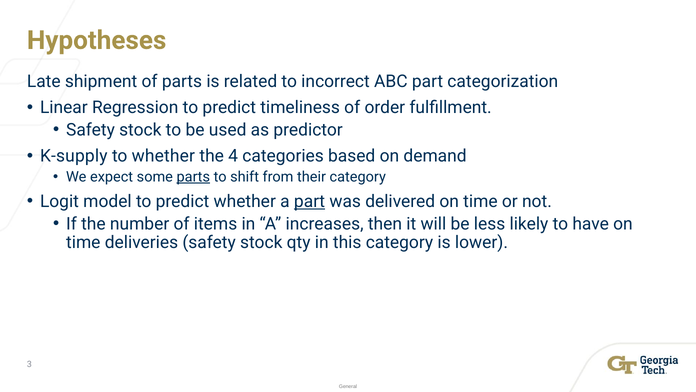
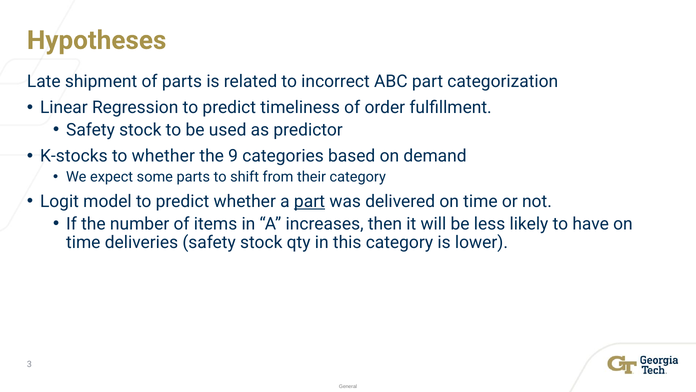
K-supply: K-supply -> K-stocks
4: 4 -> 9
parts at (193, 177) underline: present -> none
